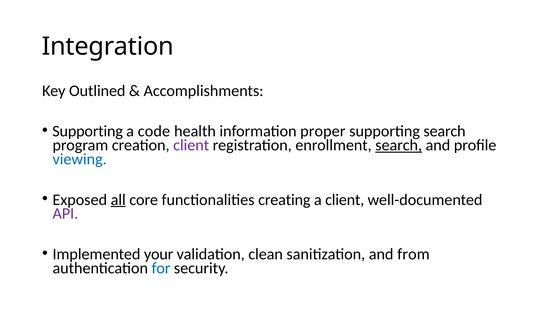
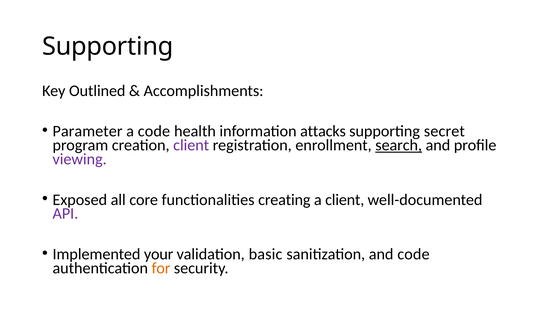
Integration at (108, 46): Integration -> Supporting
Supporting at (88, 131): Supporting -> Parameter
proper: proper -> attacks
supporting search: search -> secret
viewing colour: blue -> purple
all underline: present -> none
clean: clean -> basic
and from: from -> code
for colour: blue -> orange
